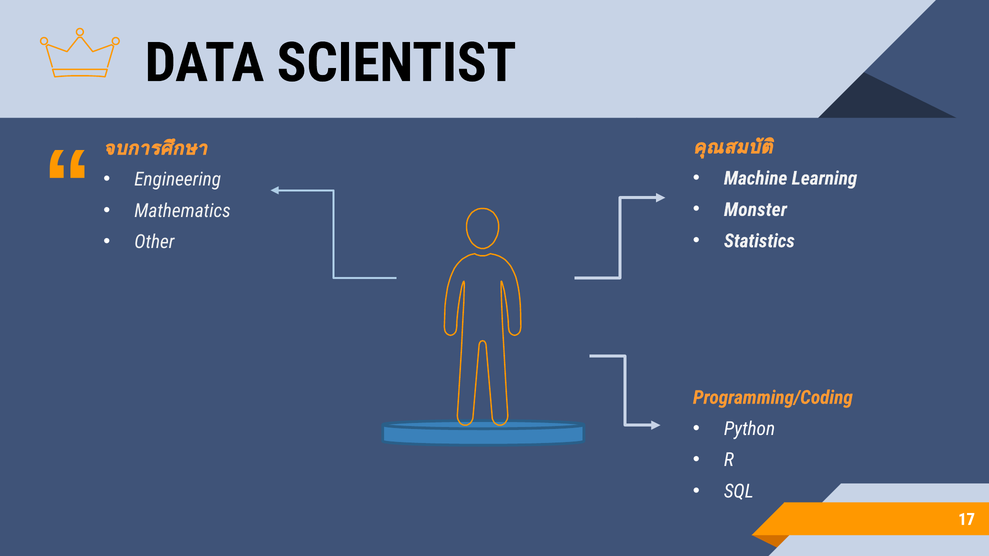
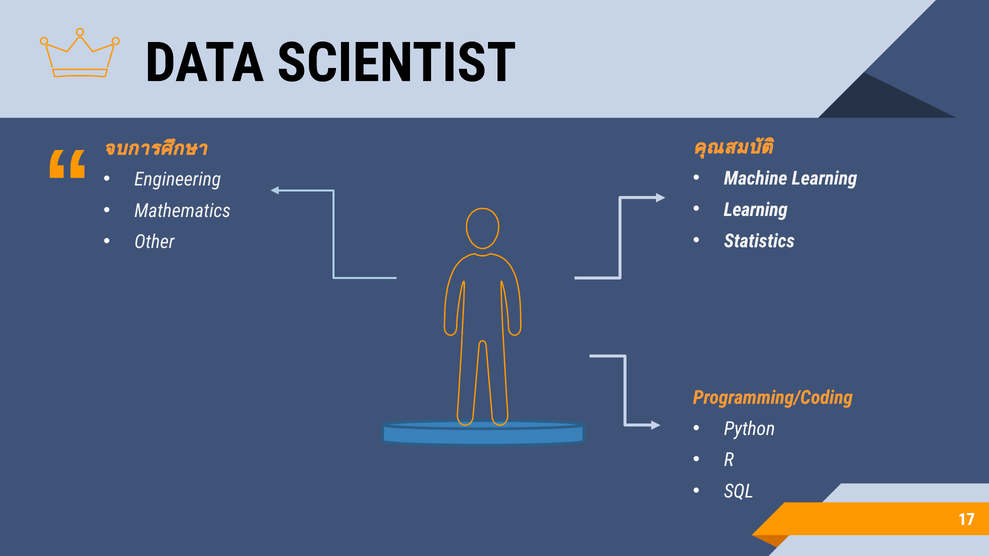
Monster at (755, 210): Monster -> Learning
